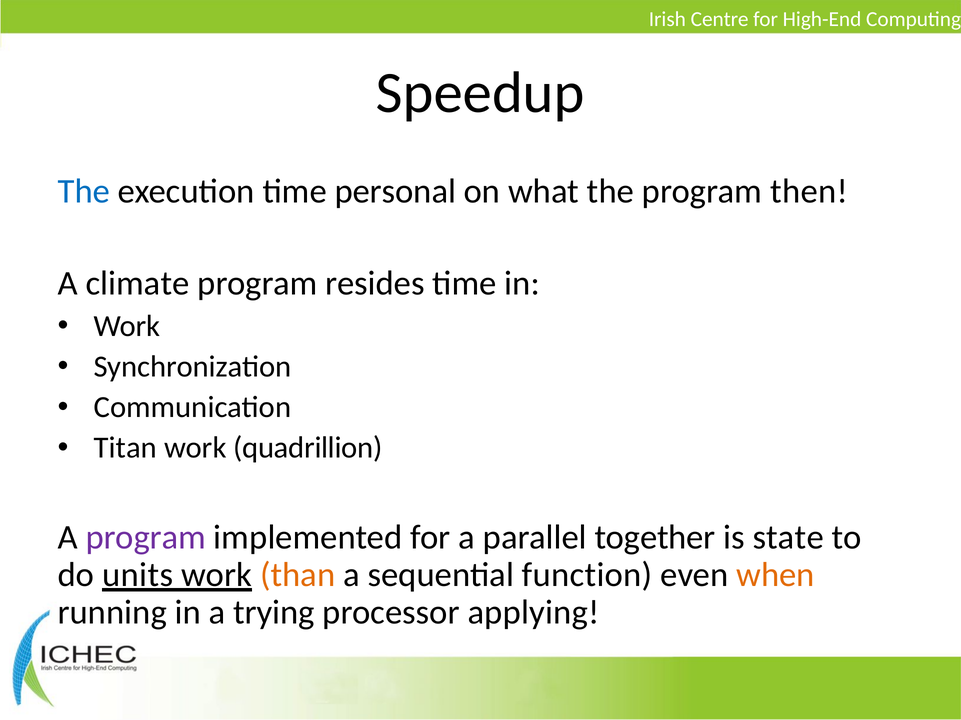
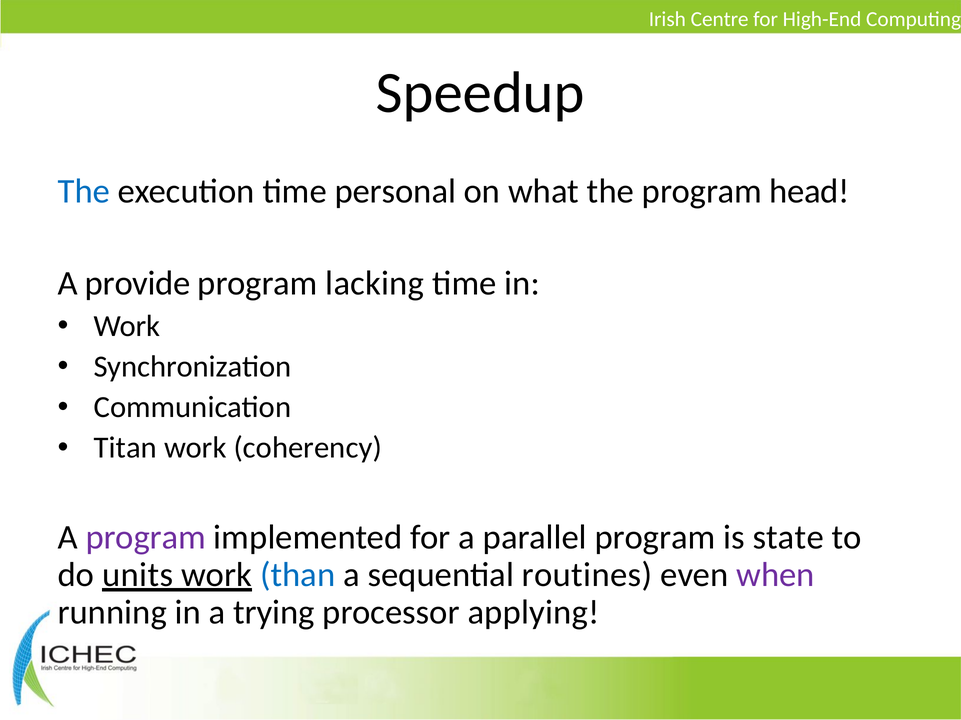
then: then -> head
climate: climate -> provide
resides: resides -> lacking
quadrillion: quadrillion -> coherency
parallel together: together -> program
than colour: orange -> blue
function: function -> routines
when colour: orange -> purple
